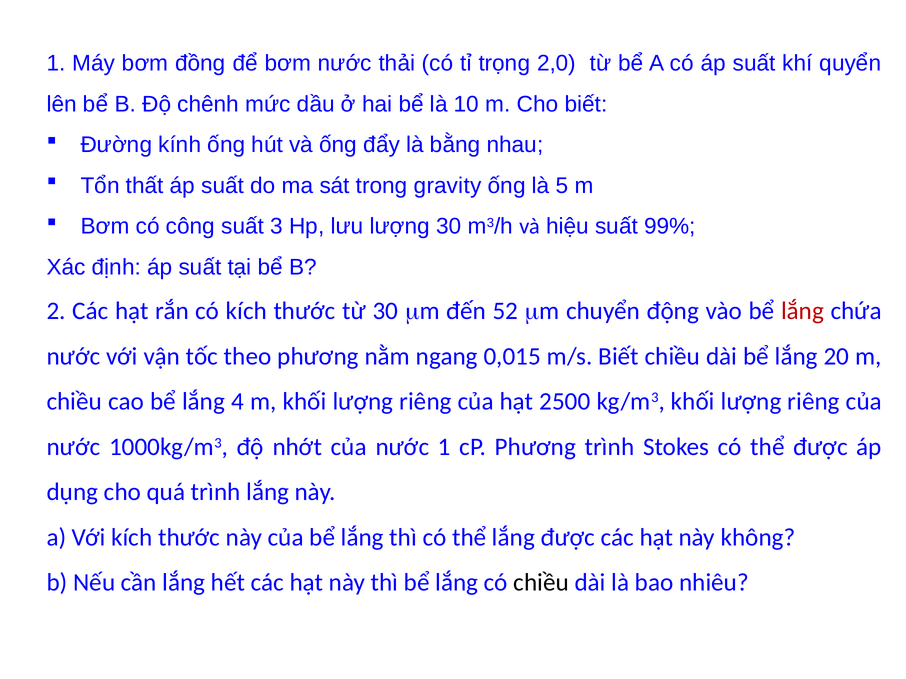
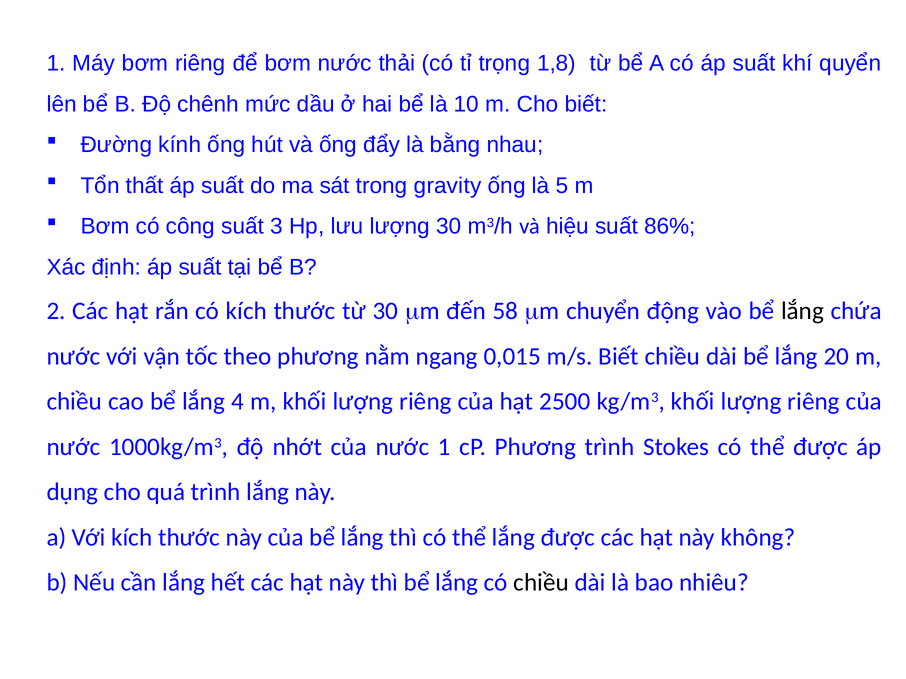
bơm đồng: đồng -> riêng
2,0: 2,0 -> 1,8
99%: 99% -> 86%
52: 52 -> 58
lắng at (803, 311) colour: red -> black
